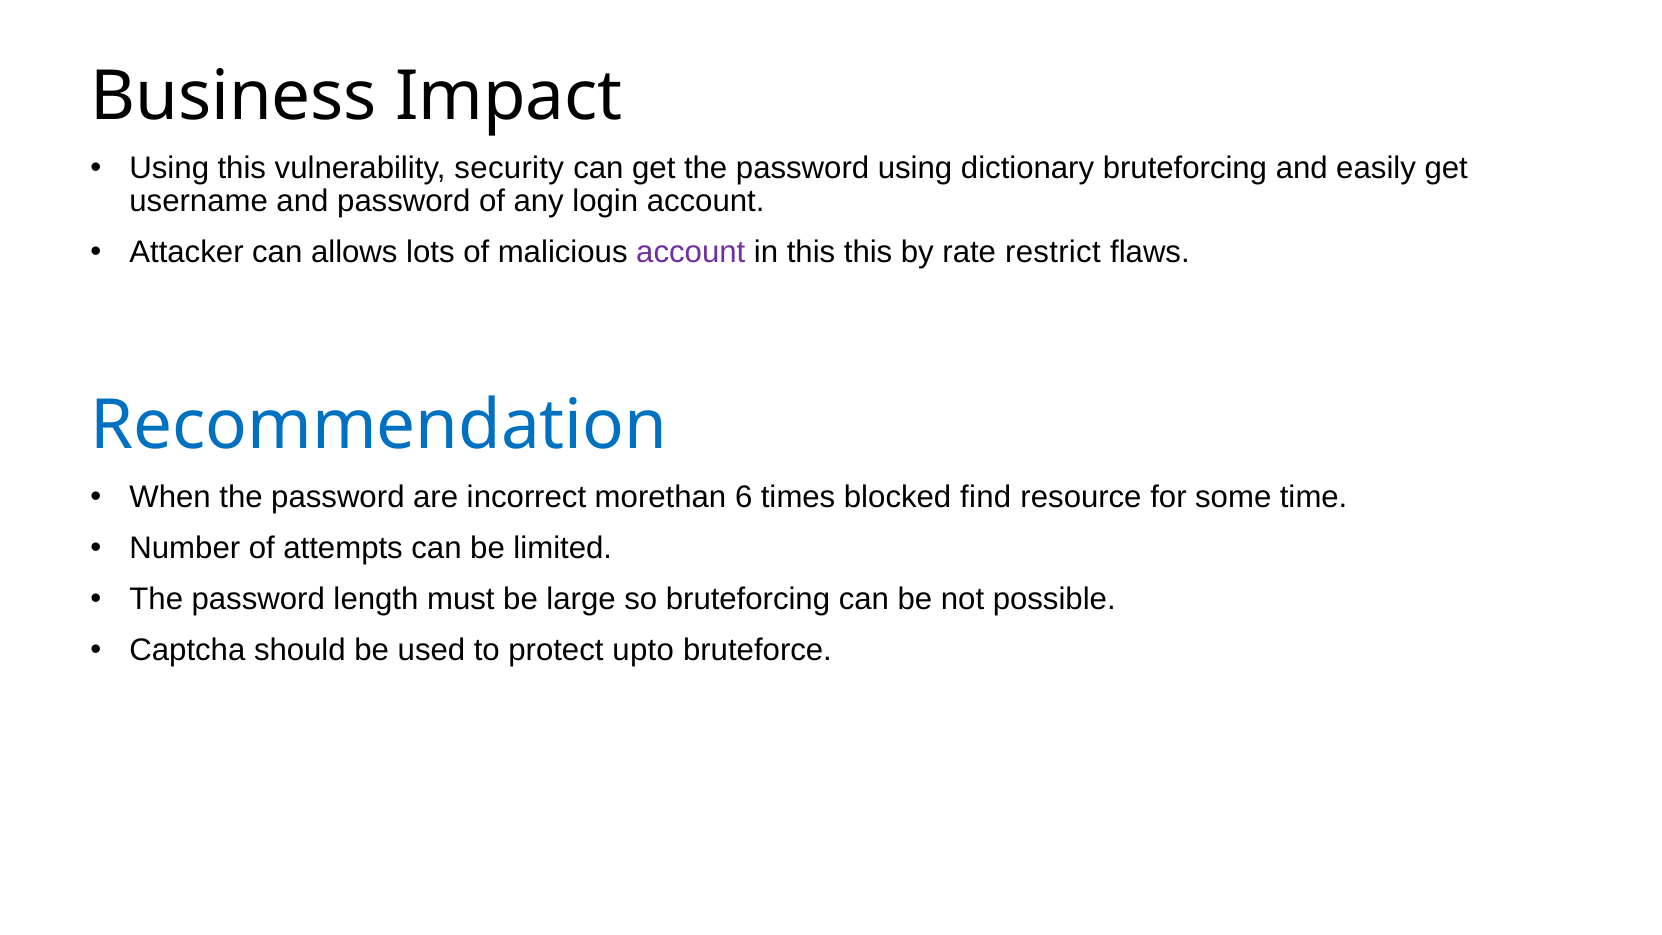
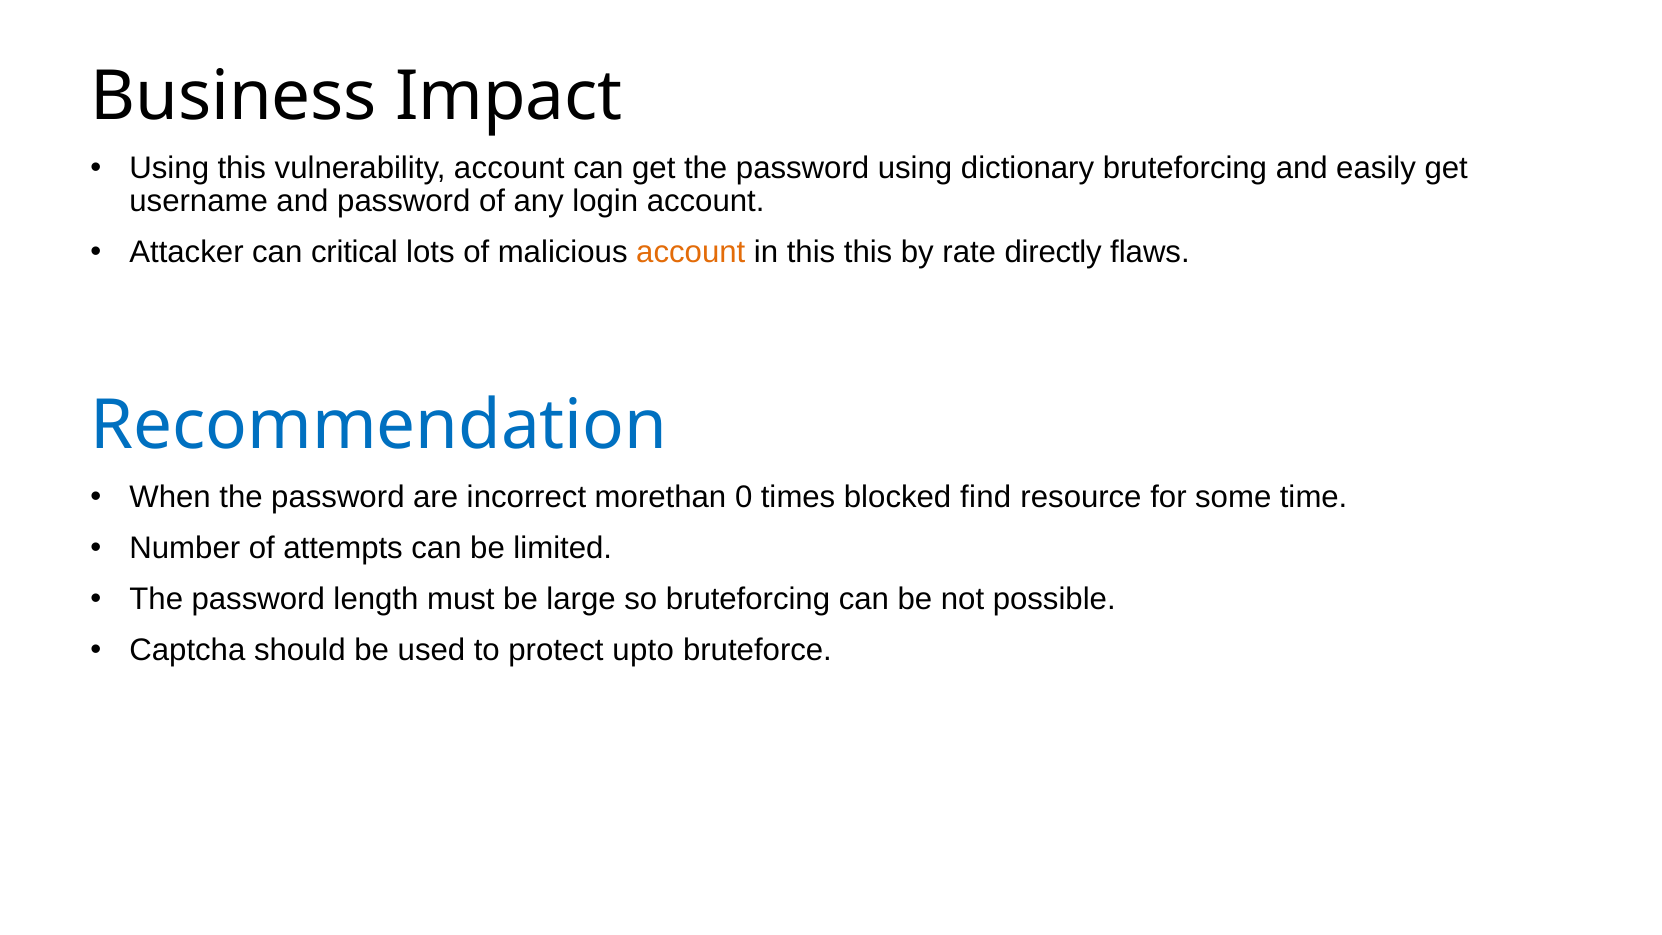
vulnerability security: security -> account
allows: allows -> critical
account at (691, 253) colour: purple -> orange
restrict: restrict -> directly
6: 6 -> 0
